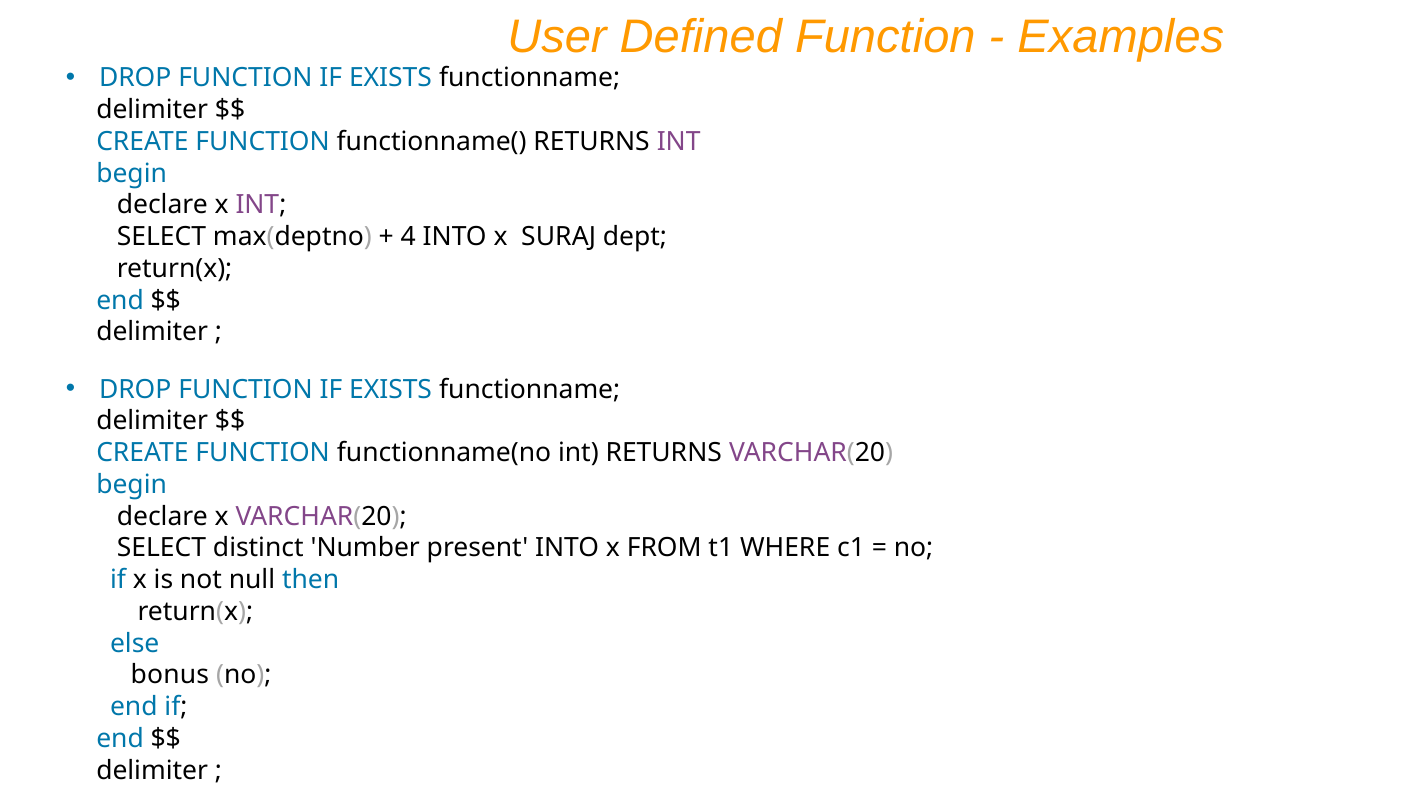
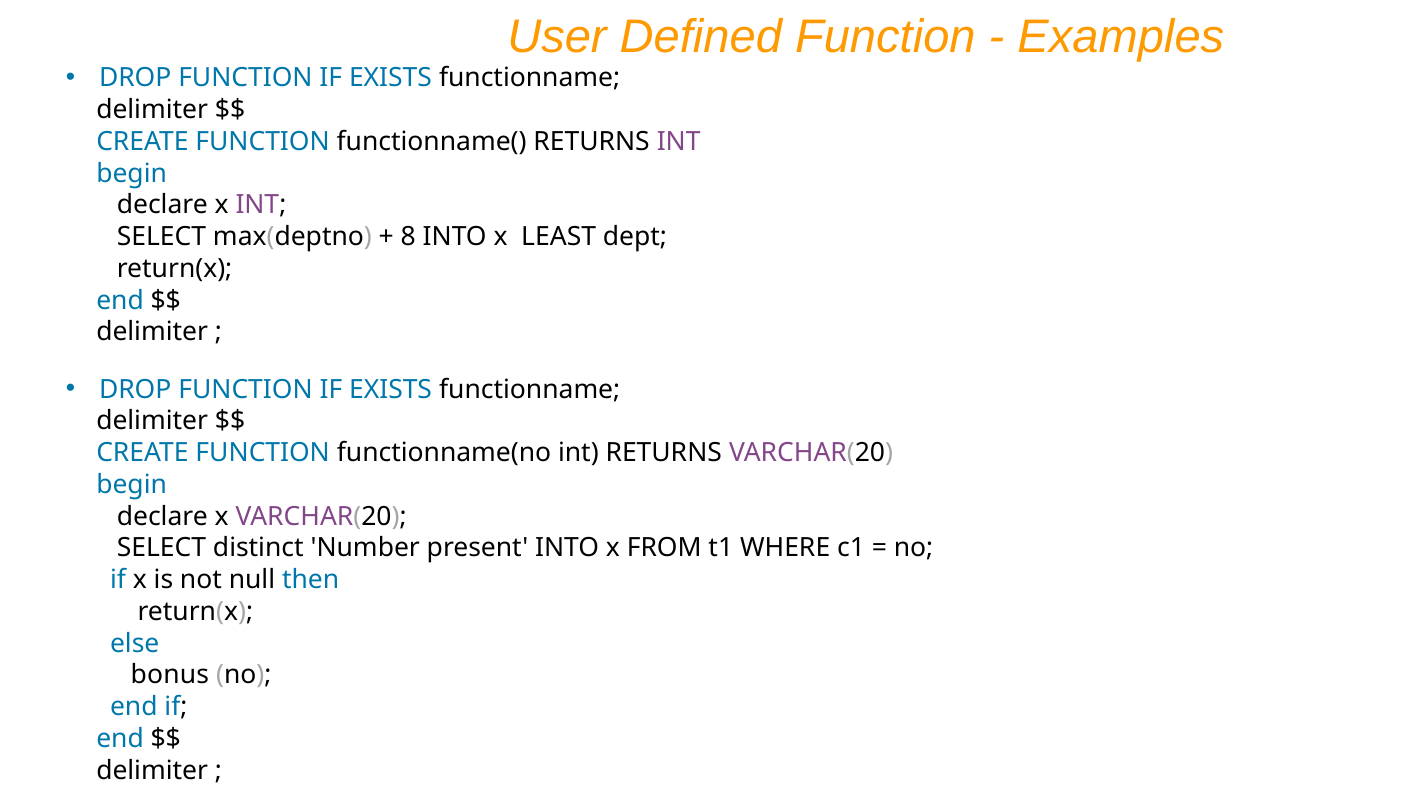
4: 4 -> 8
SURAJ: SURAJ -> LEAST
